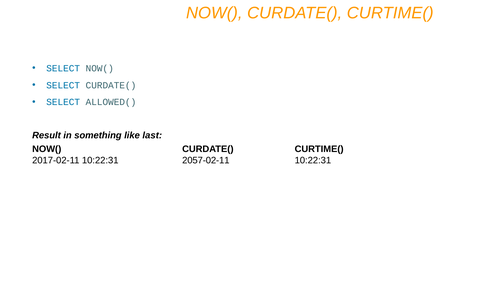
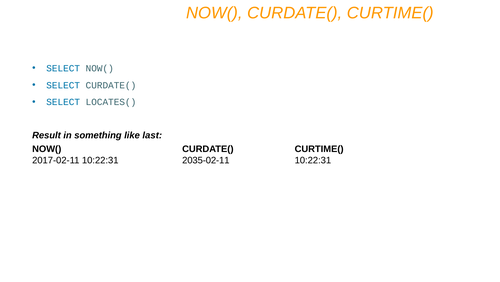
ALLOWED(: ALLOWED( -> LOCATES(
2057-02-11: 2057-02-11 -> 2035-02-11
